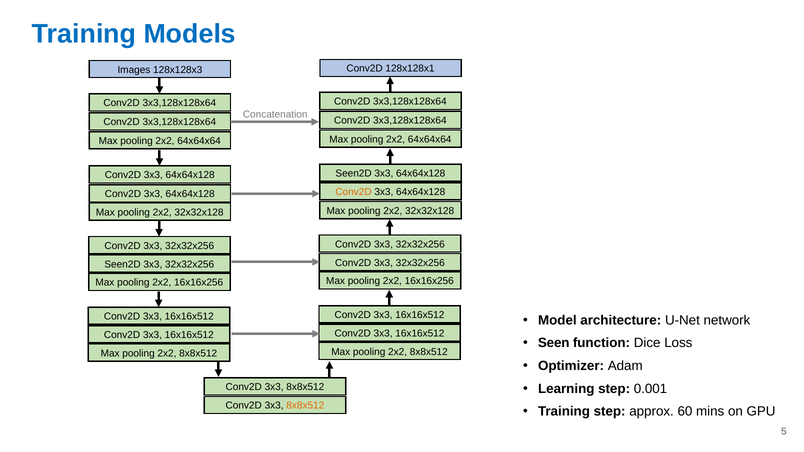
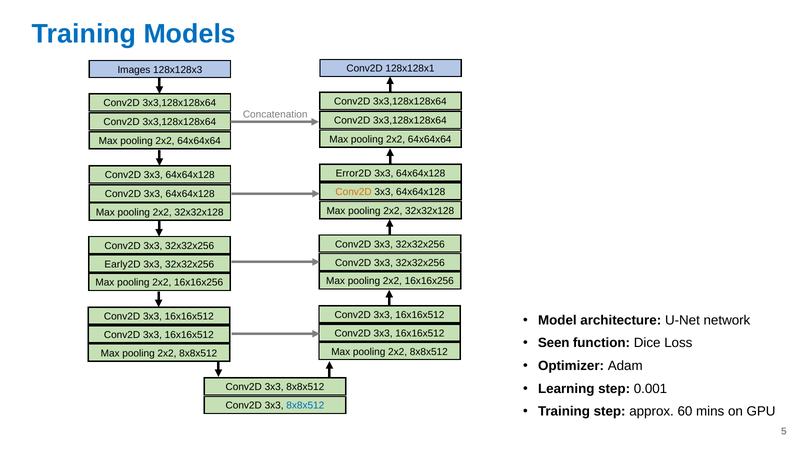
Seen2D at (354, 174): Seen2D -> Error2D
Seen2D at (123, 264): Seen2D -> Early2D
8x8x512 at (305, 406) colour: orange -> blue
